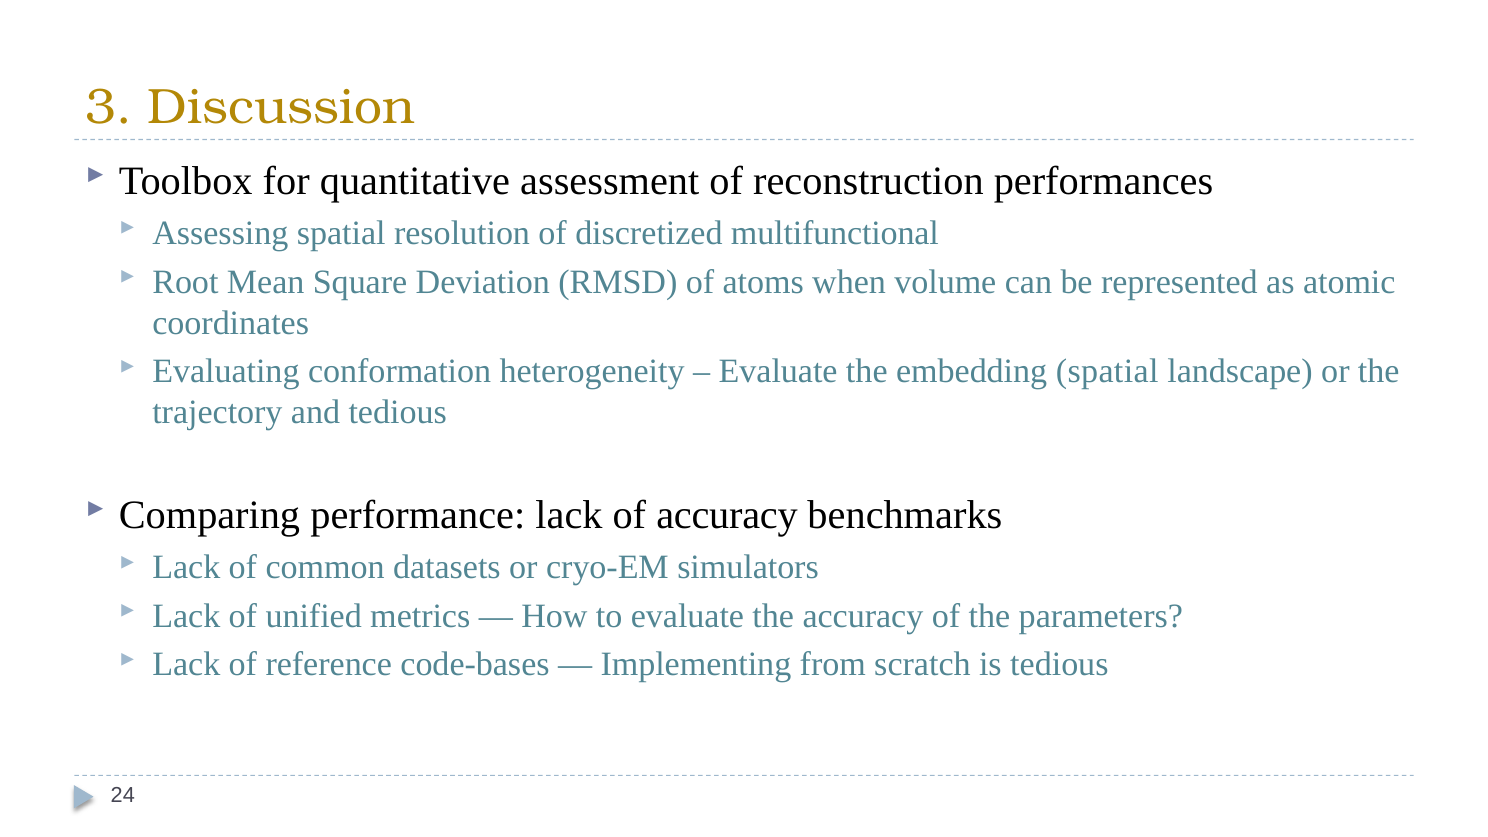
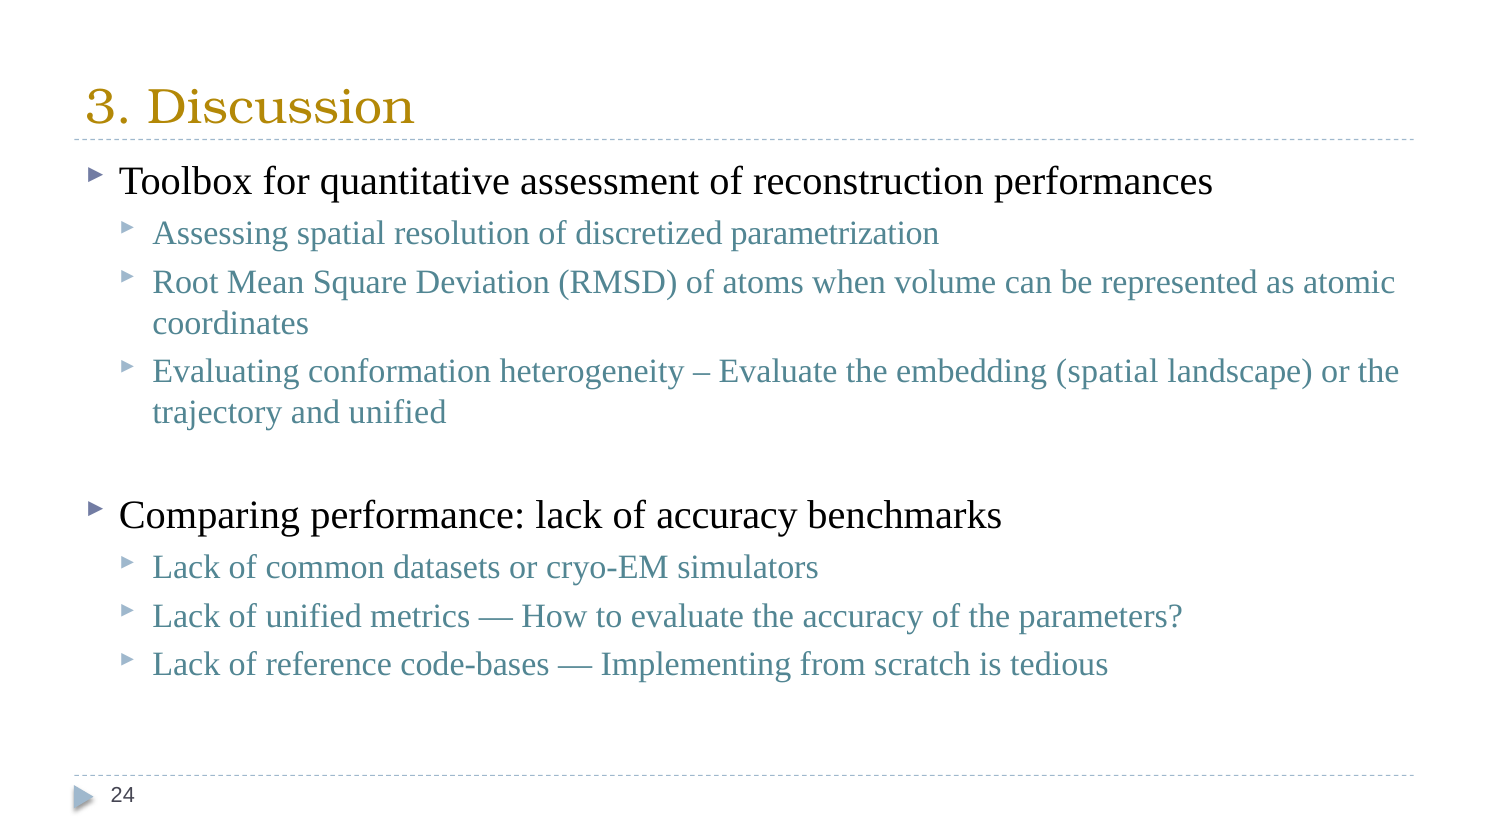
multifunctional: multifunctional -> parametrization
and tedious: tedious -> unified
